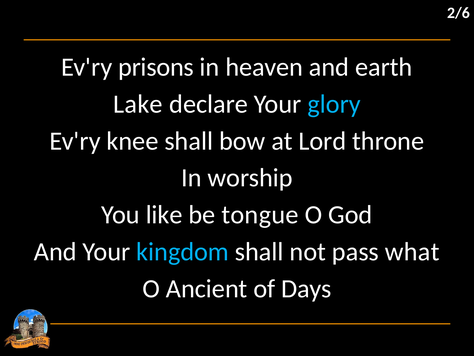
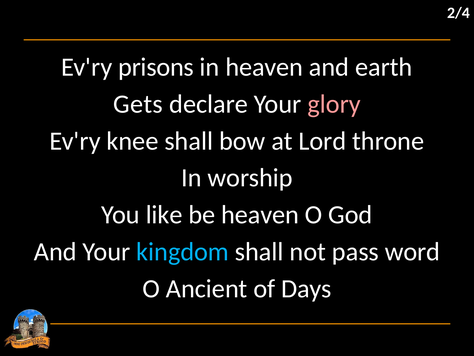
2/6: 2/6 -> 2/4
Lake: Lake -> Gets
glory colour: light blue -> pink
be tongue: tongue -> heaven
what: what -> word
